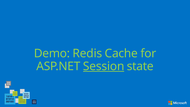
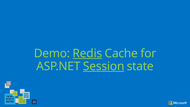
Redis underline: none -> present
